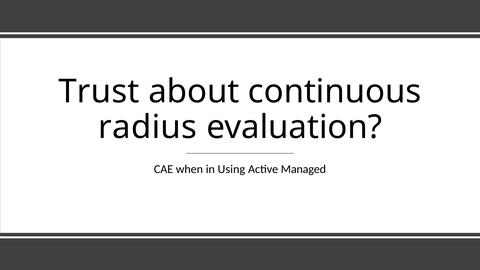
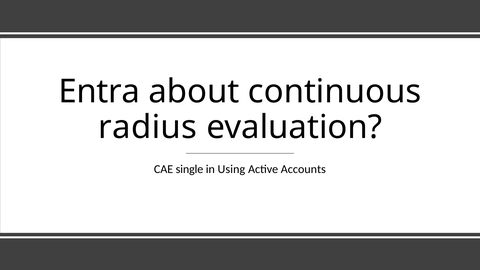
Trust: Trust -> Entra
when: when -> single
Managed: Managed -> Accounts
